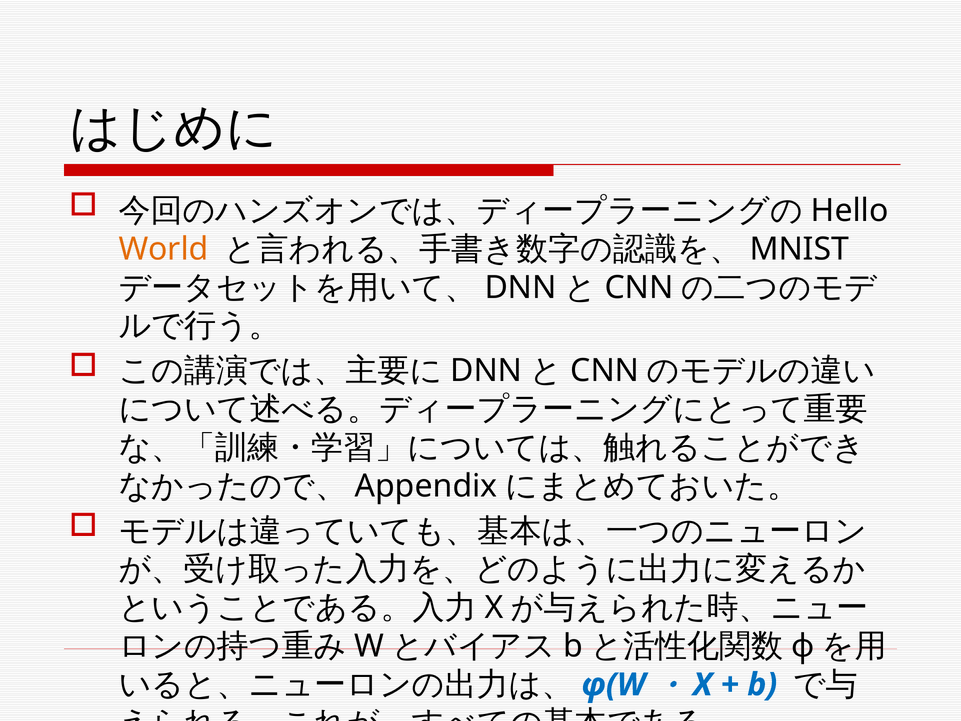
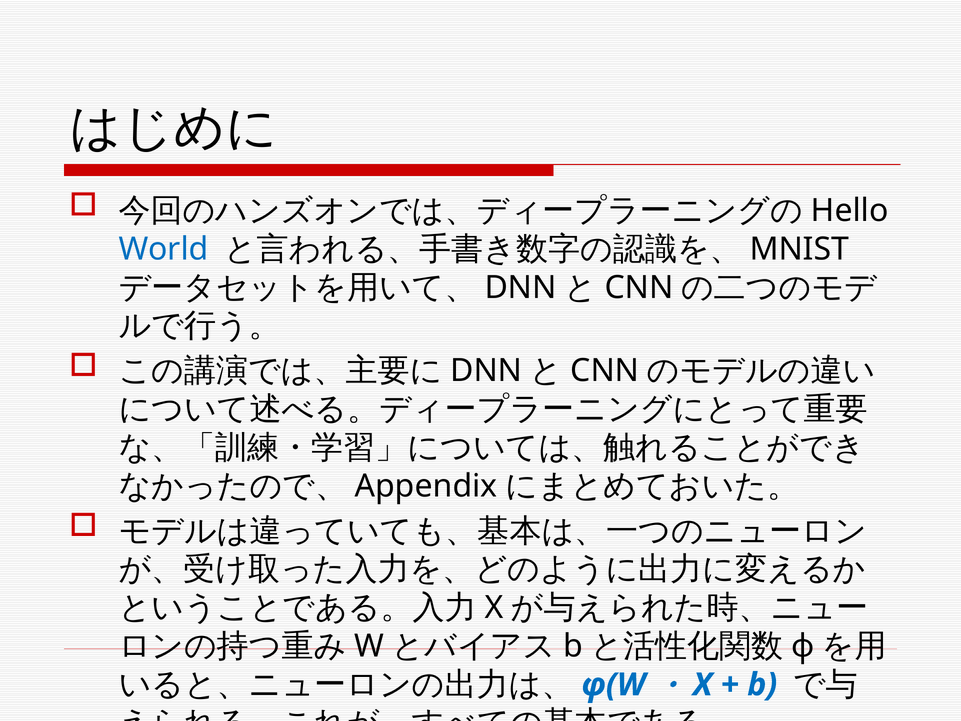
World colour: orange -> blue
